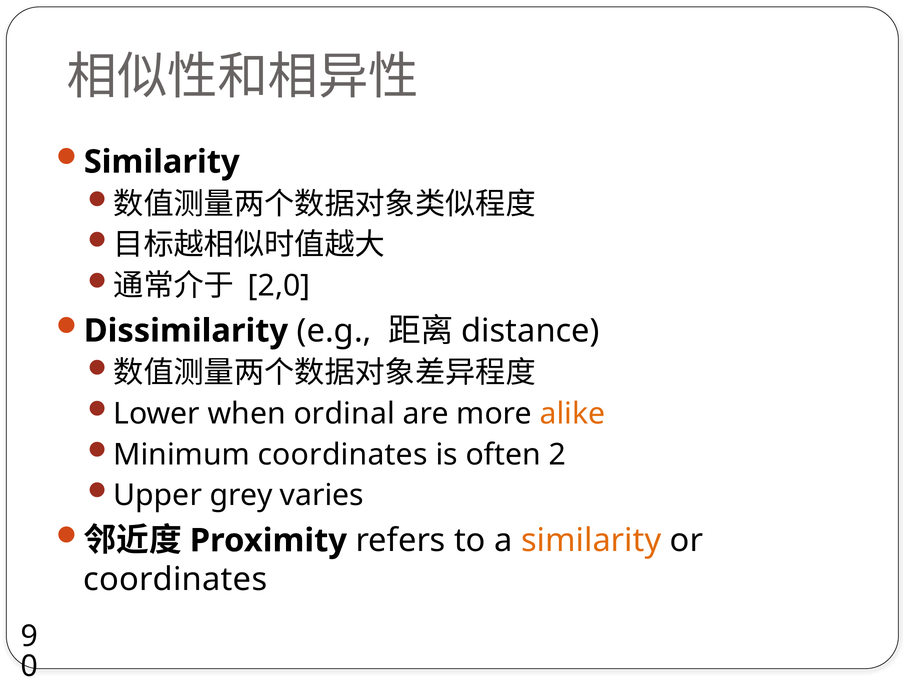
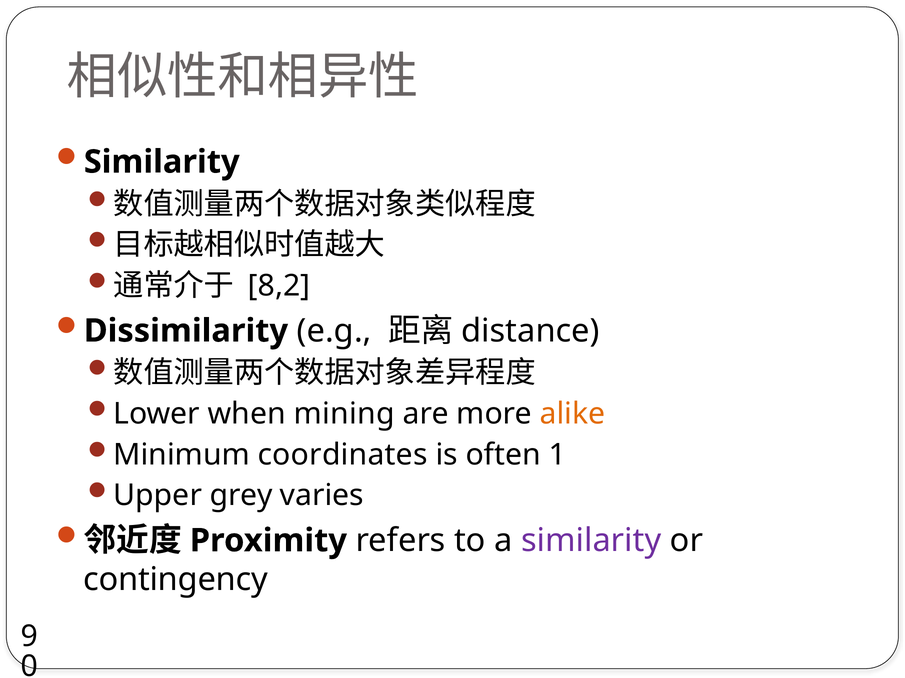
2,0: 2,0 -> 8,2
ordinal: ordinal -> mining
2: 2 -> 1
similarity at (591, 541) colour: orange -> purple
coordinates at (175, 580): coordinates -> contingency
